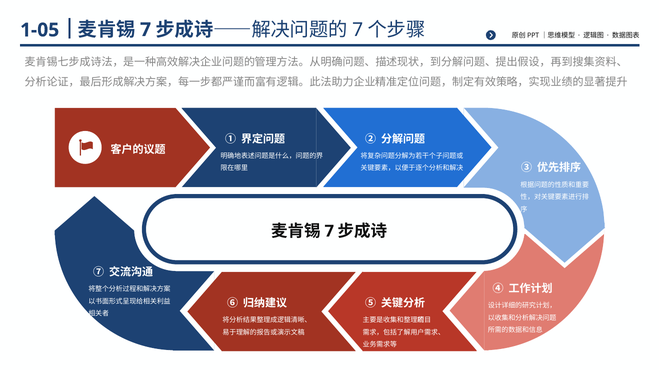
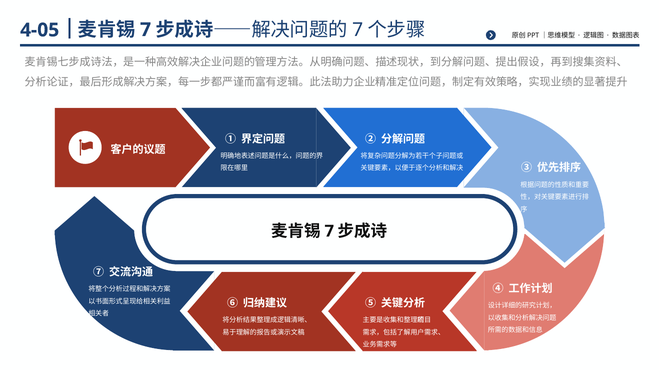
1-05: 1-05 -> 4-05
